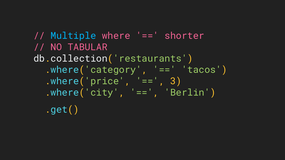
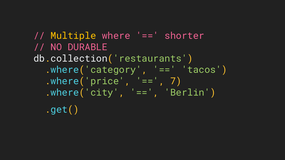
Multiple colour: light blue -> yellow
TABULAR: TABULAR -> DURABLE
3: 3 -> 7
